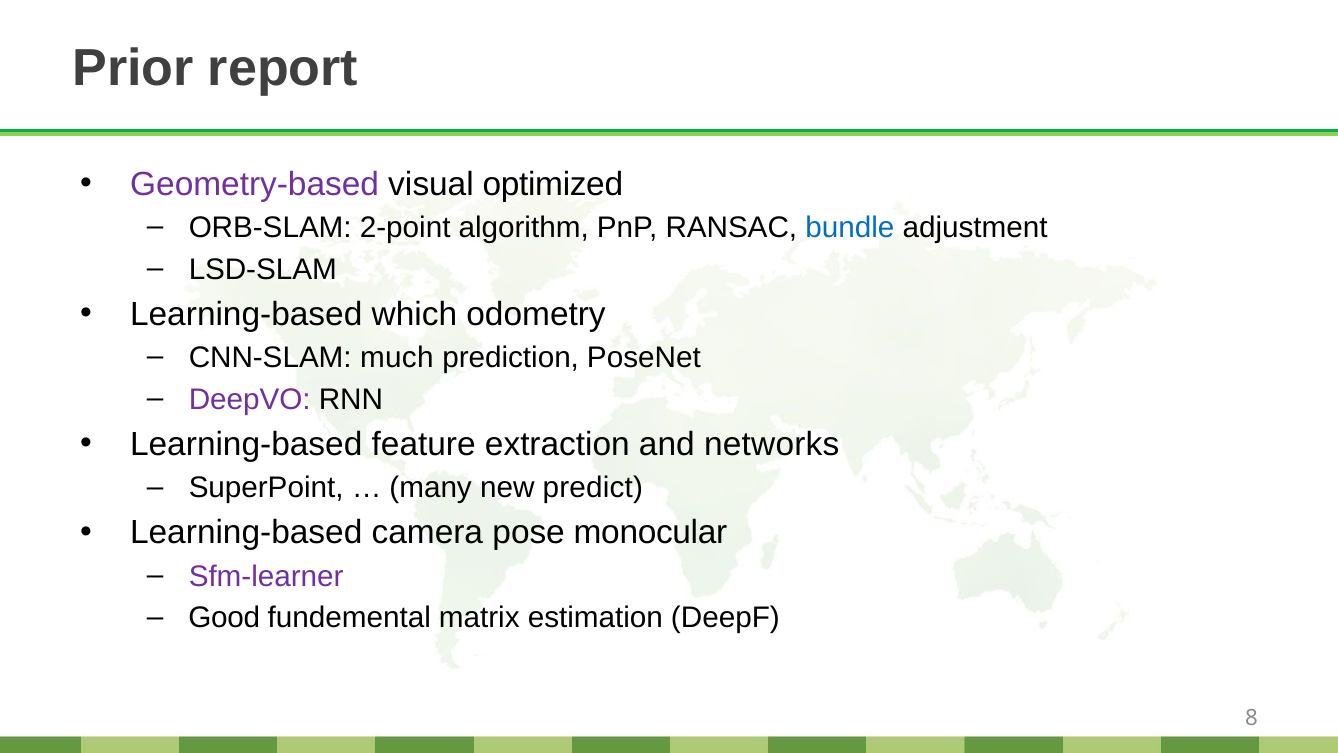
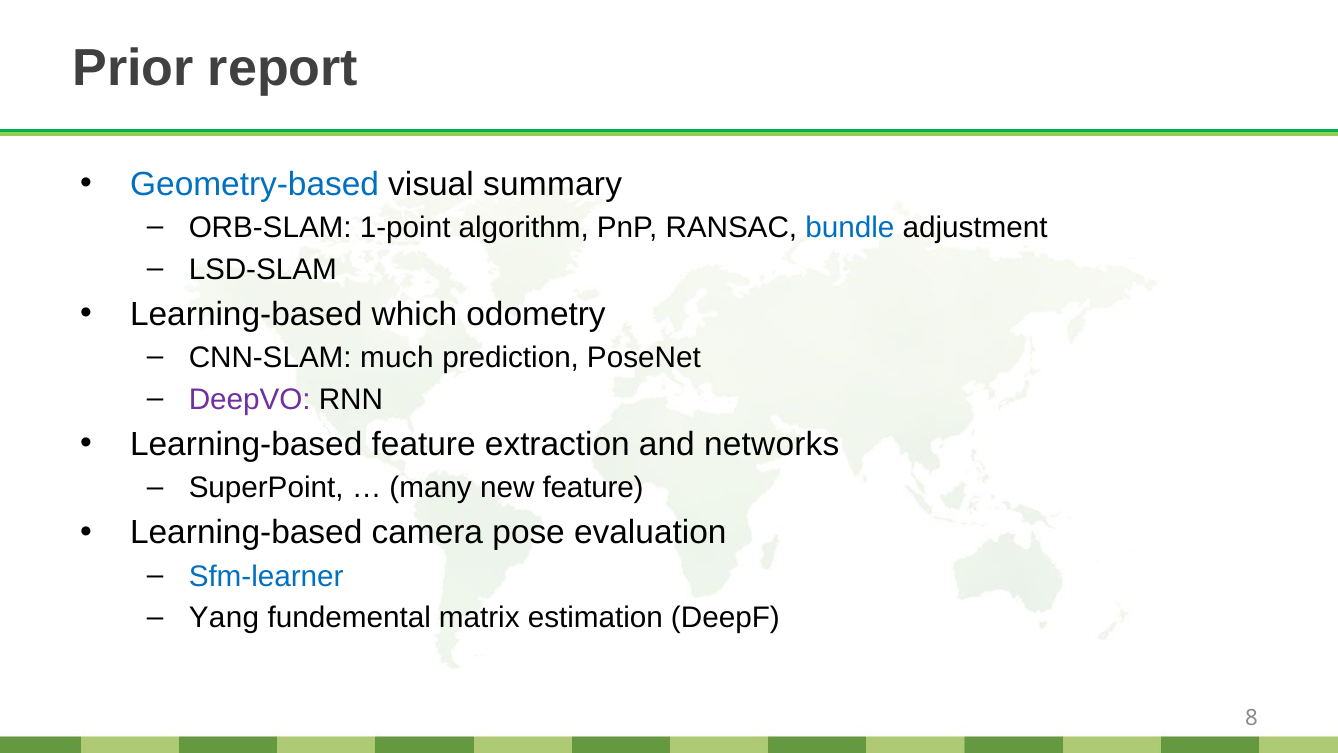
Geometry-based colour: purple -> blue
optimized: optimized -> summary
2-point: 2-point -> 1-point
new predict: predict -> feature
monocular: monocular -> evaluation
Sfm-learner colour: purple -> blue
Good: Good -> Yang
